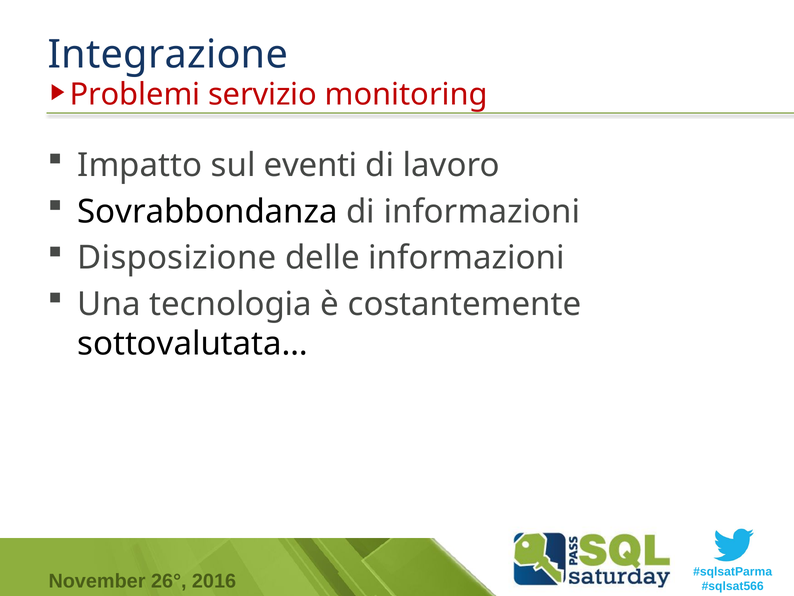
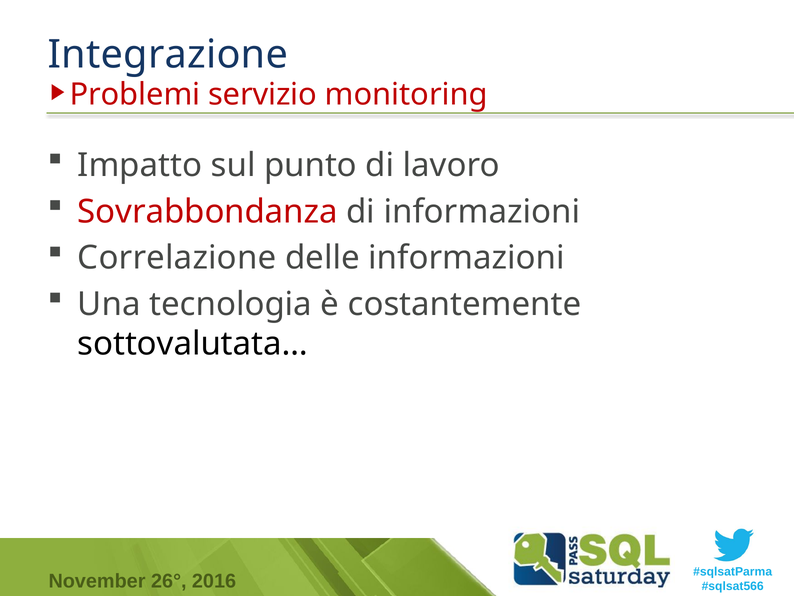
eventi: eventi -> punto
Sovrabbondanza colour: black -> red
Disposizione: Disposizione -> Correlazione
